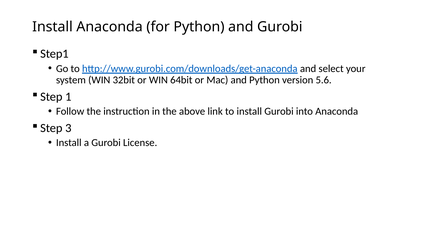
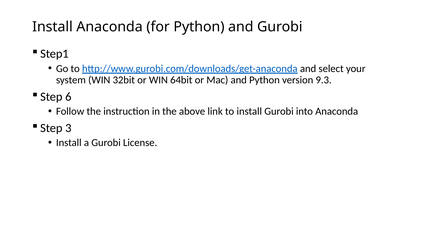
5.6: 5.6 -> 9.3
1: 1 -> 6
